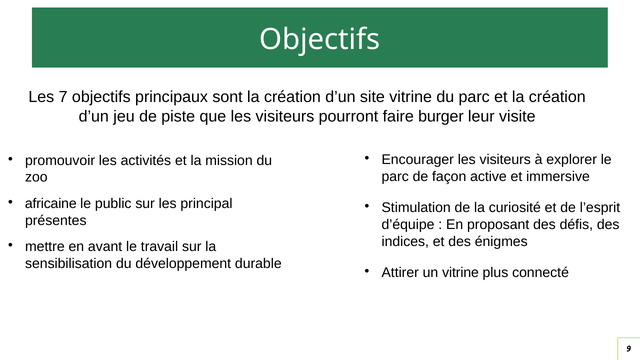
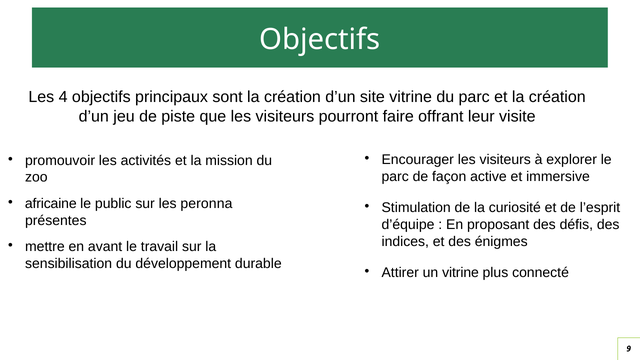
7: 7 -> 4
burger: burger -> offrant
principal: principal -> peronna
